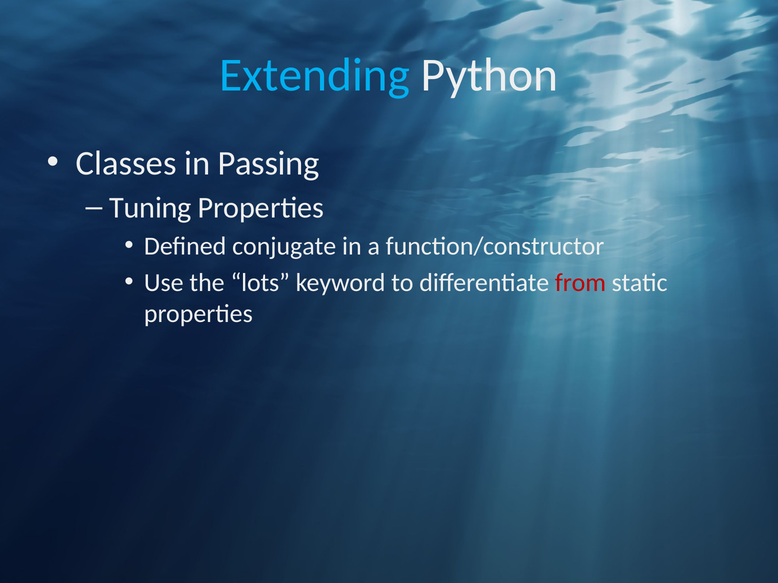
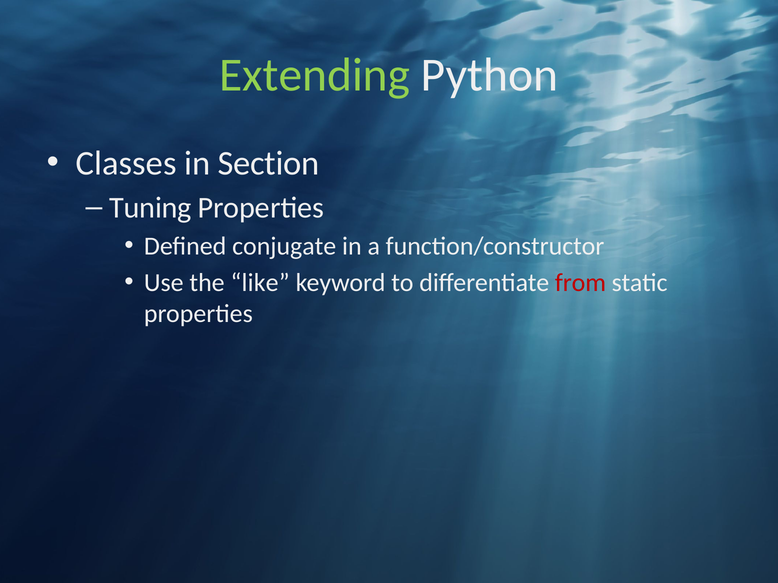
Extending colour: light blue -> light green
Passing: Passing -> Section
lots: lots -> like
